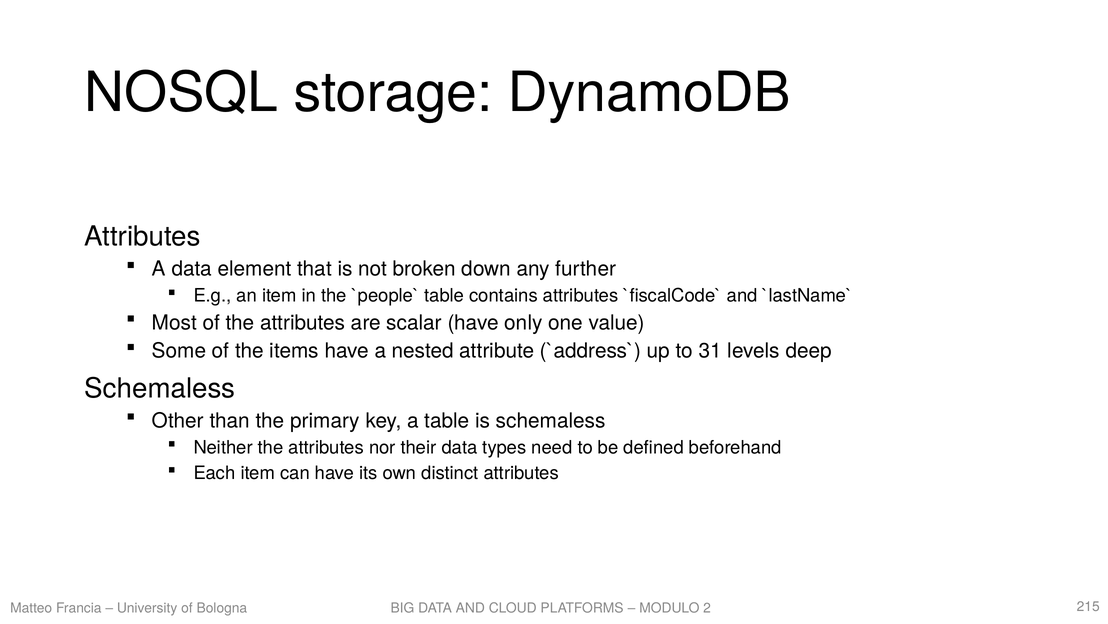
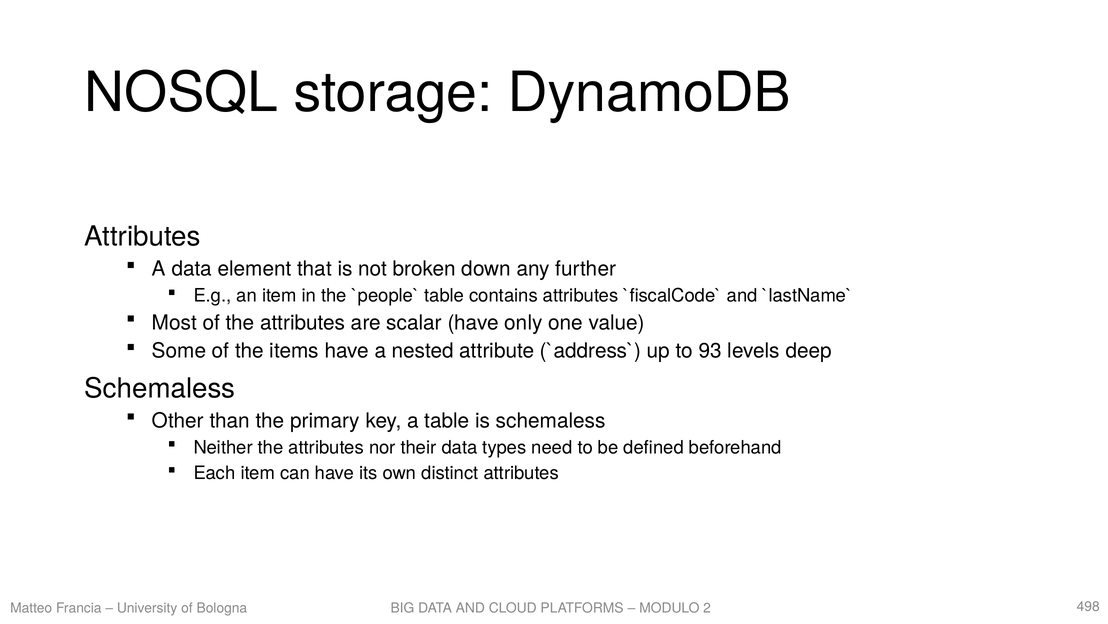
31: 31 -> 93
215: 215 -> 498
